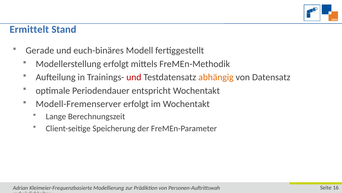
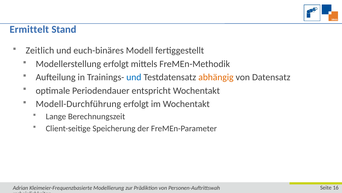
Gerade: Gerade -> Zeitlich
und at (134, 77) colour: red -> blue
Modell-Fremenserver: Modell-Fremenserver -> Modell-Durchführung
